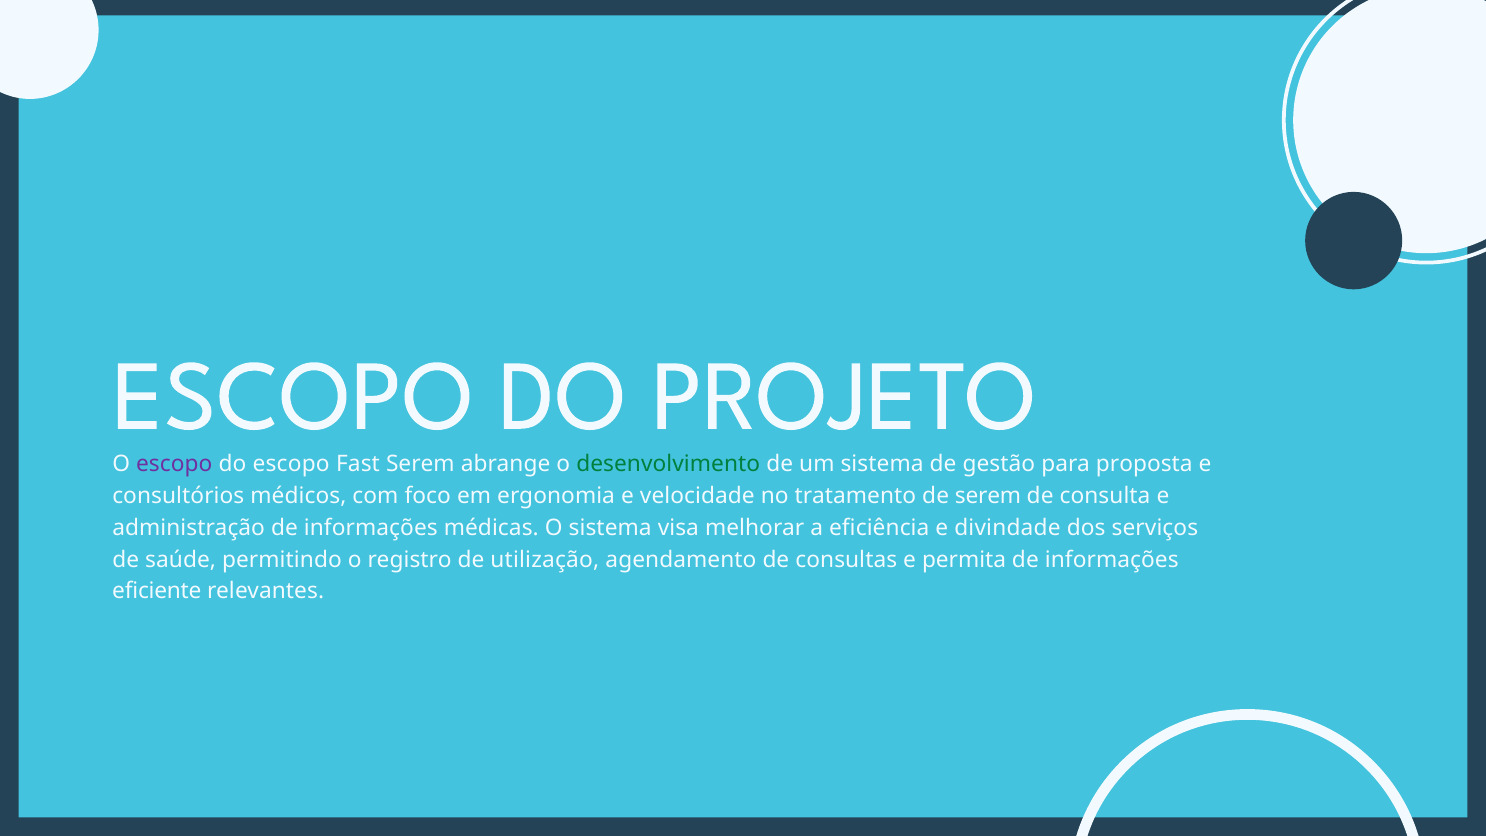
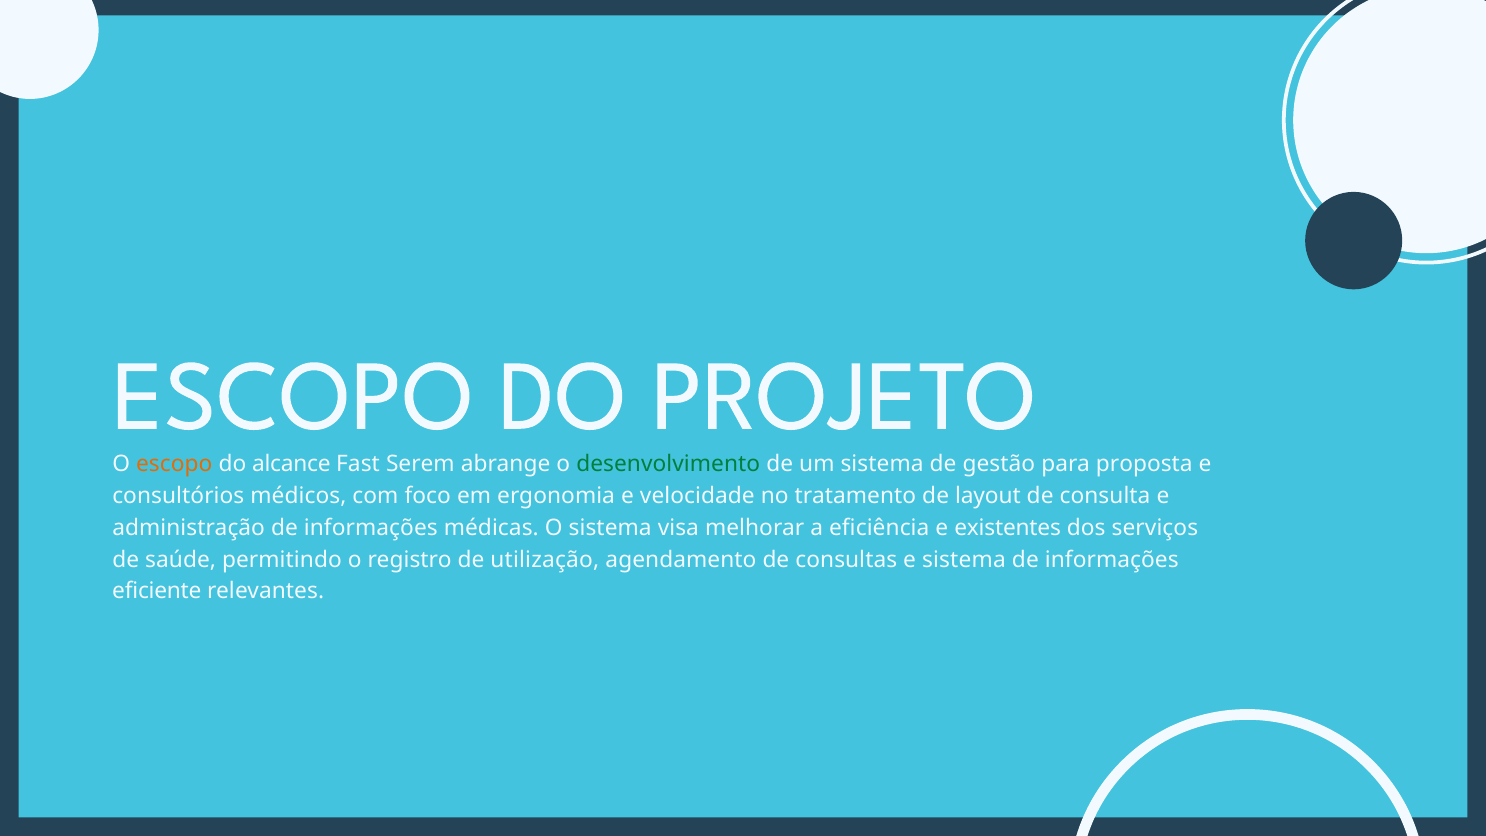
escopo at (174, 464) colour: purple -> orange
do escopo: escopo -> alcance
de serem: serem -> layout
divindade: divindade -> existentes
e permita: permita -> sistema
